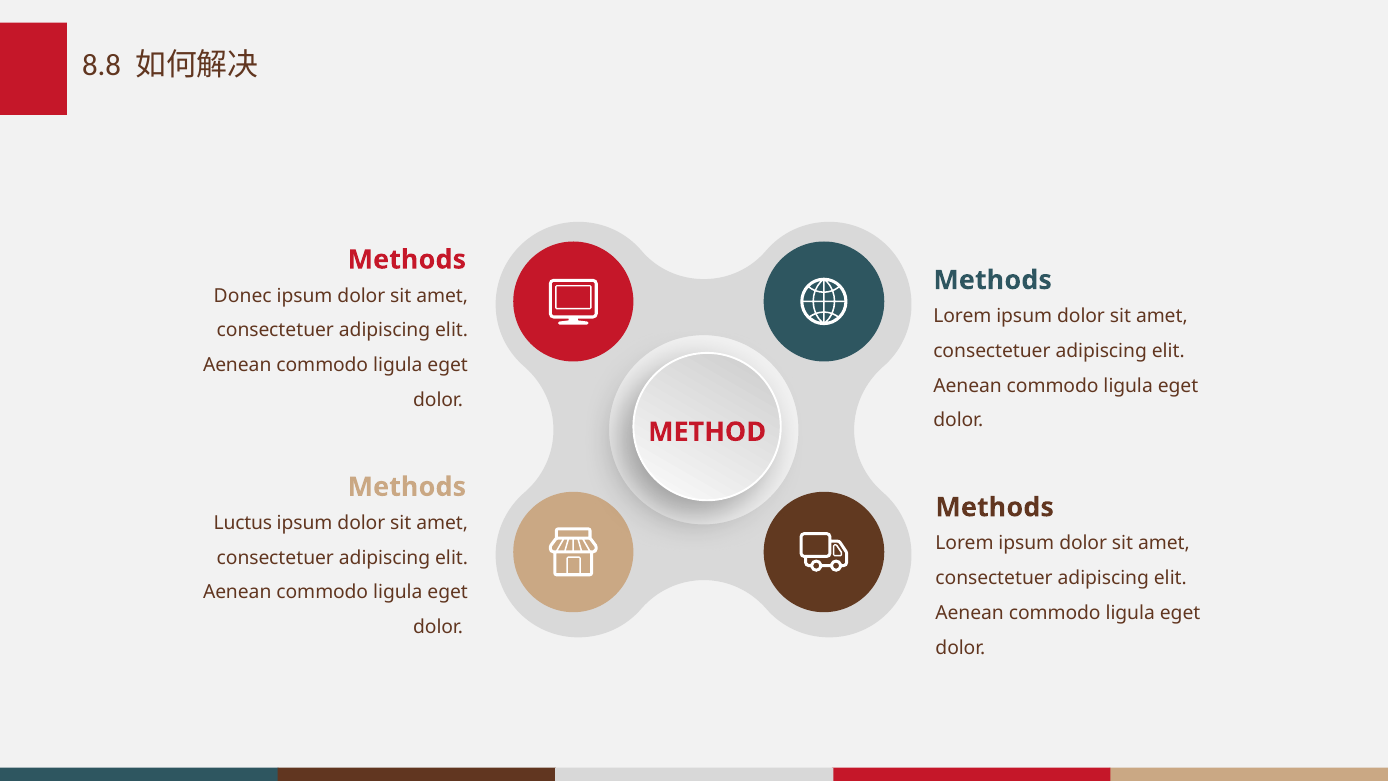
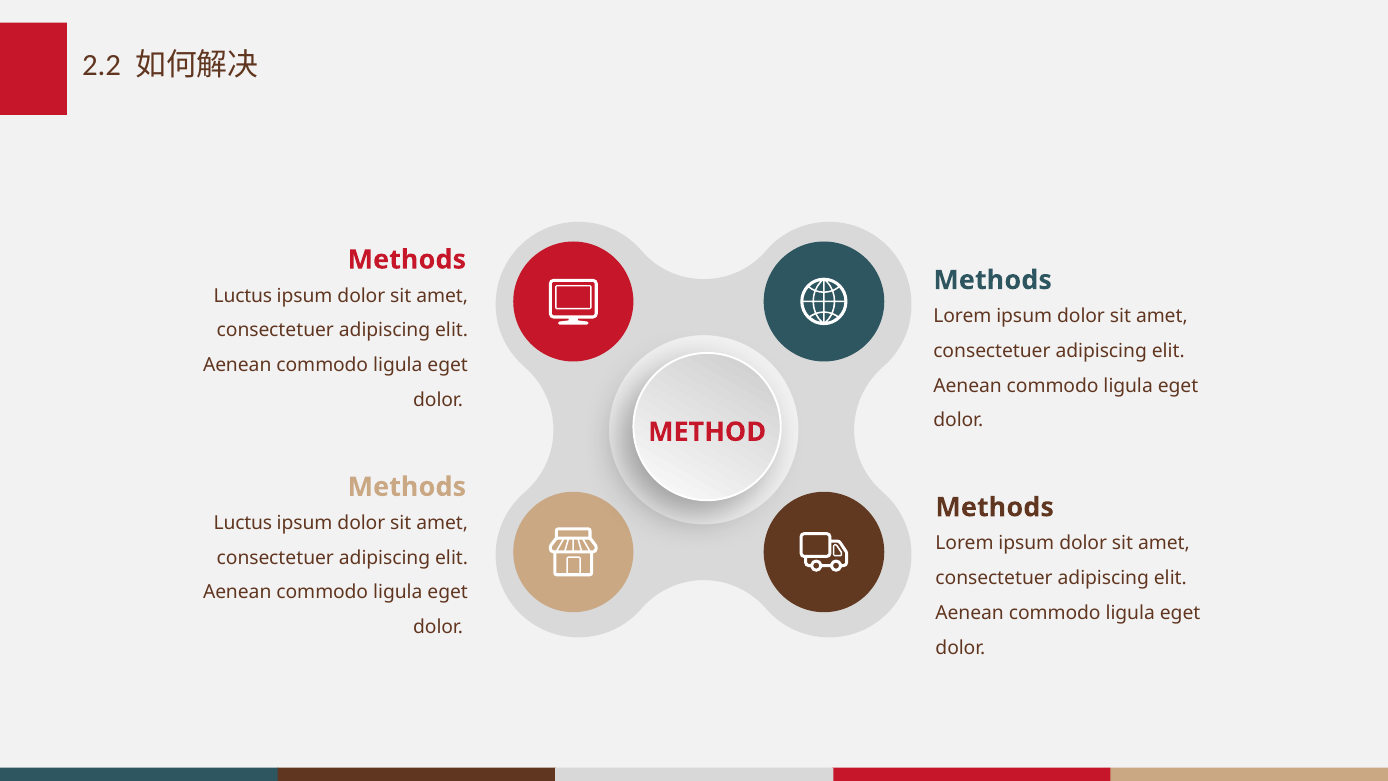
8.8: 8.8 -> 2.2
Donec at (243, 296): Donec -> Luctus
